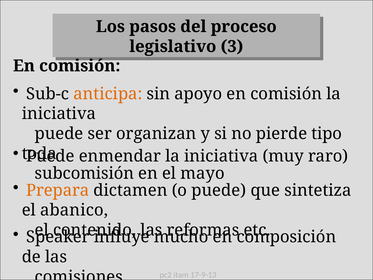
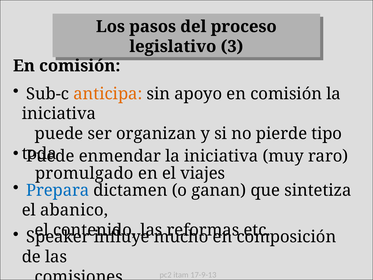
subcomisión: subcomisión -> promulgado
mayo: mayo -> viajes
Prepara colour: orange -> blue
o puede: puede -> ganan
